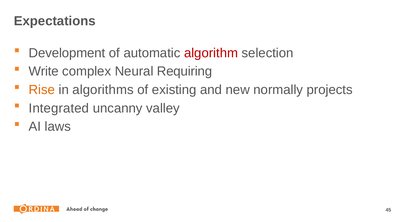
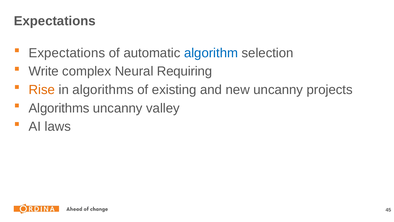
Development at (67, 53): Development -> Expectations
algorithm colour: red -> blue
new normally: normally -> uncanny
Integrated at (59, 108): Integrated -> Algorithms
